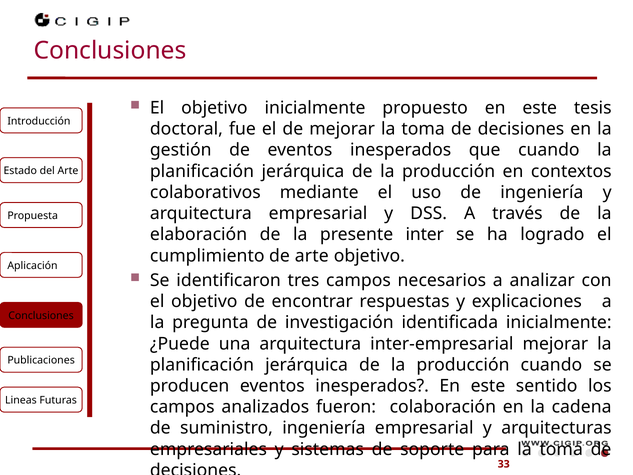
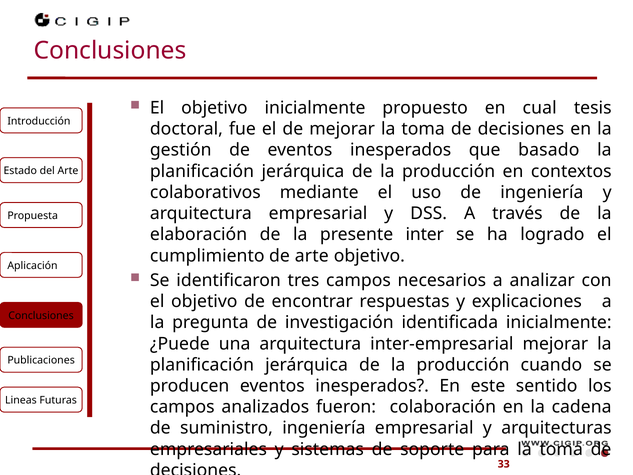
propuesto en este: este -> cual
que cuando: cuando -> basado
